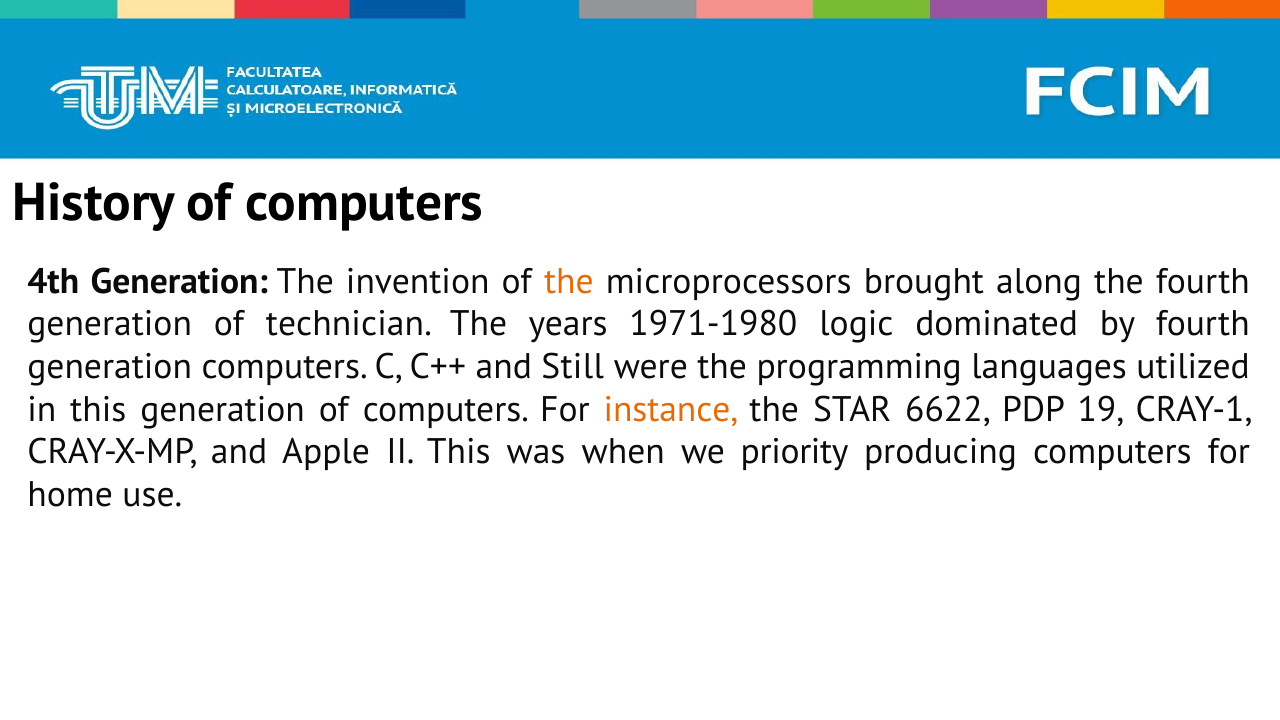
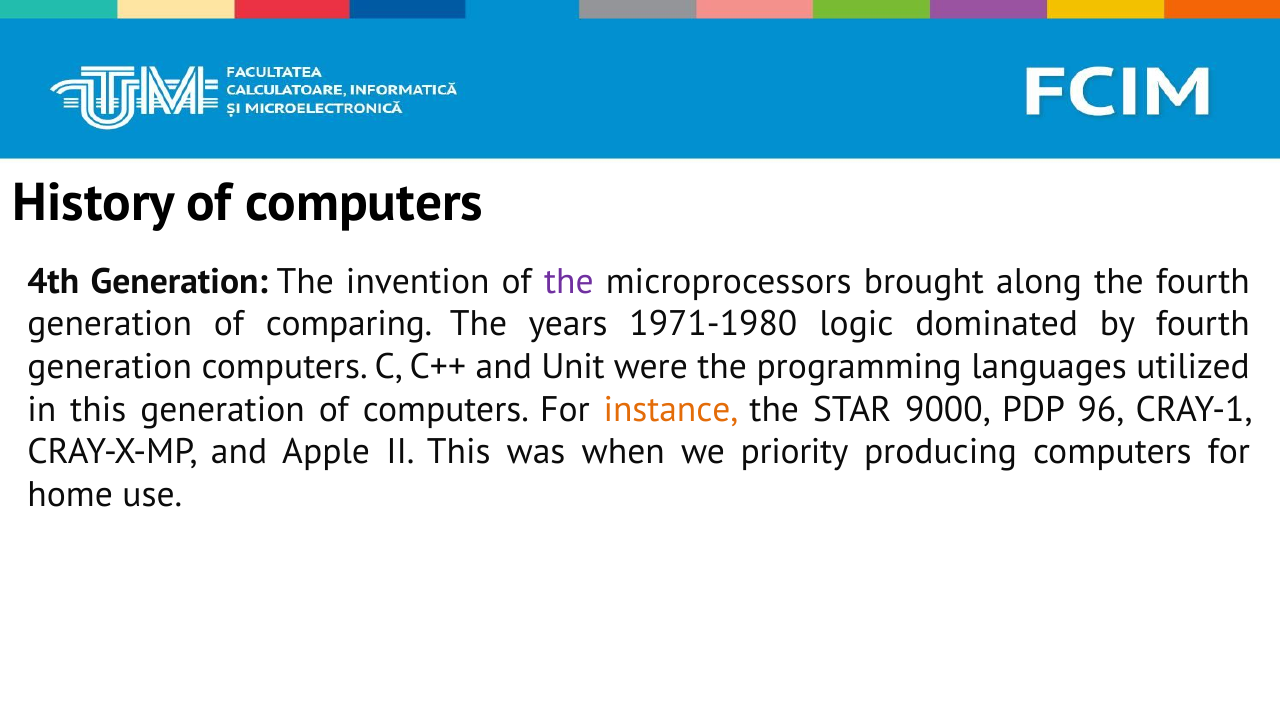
the at (569, 281) colour: orange -> purple
technician: technician -> comparing
Still: Still -> Unit
6622: 6622 -> 9000
19: 19 -> 96
